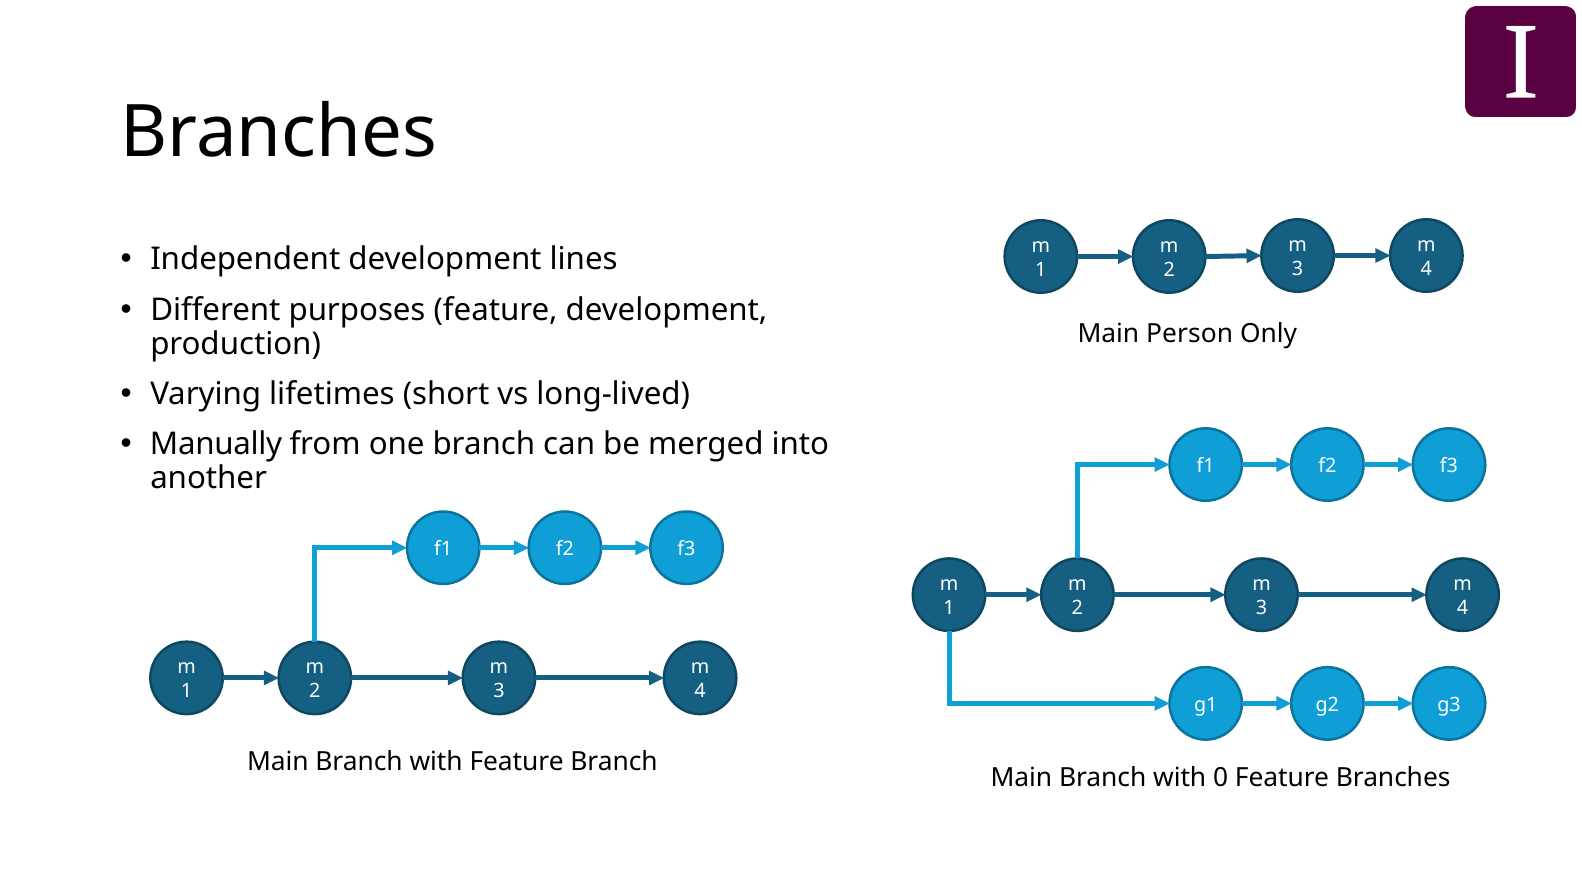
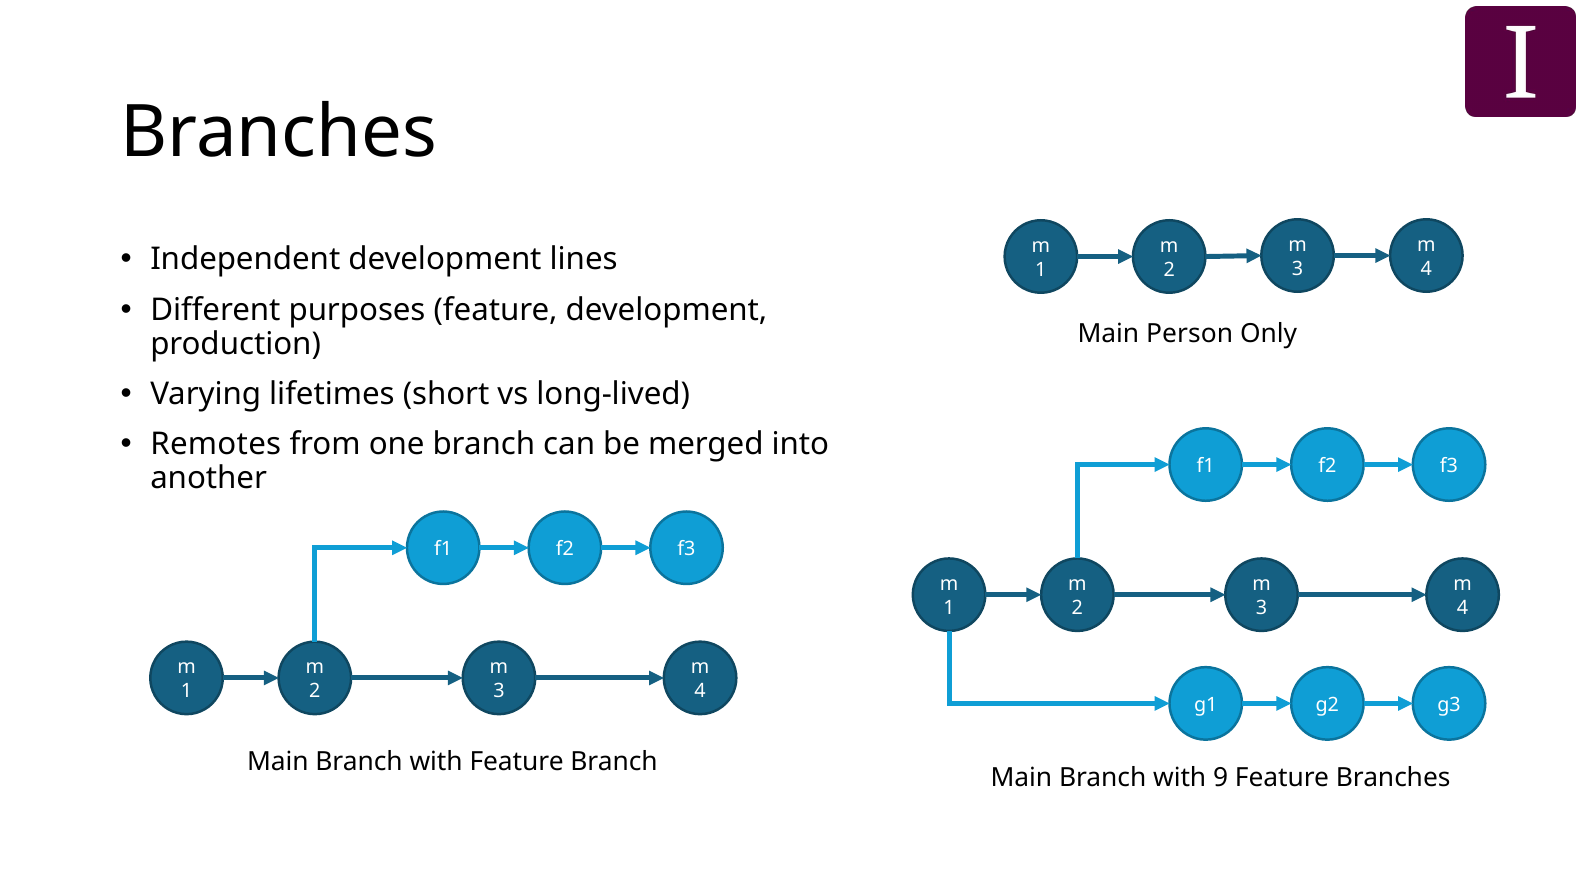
Manually: Manually -> Remotes
0: 0 -> 9
